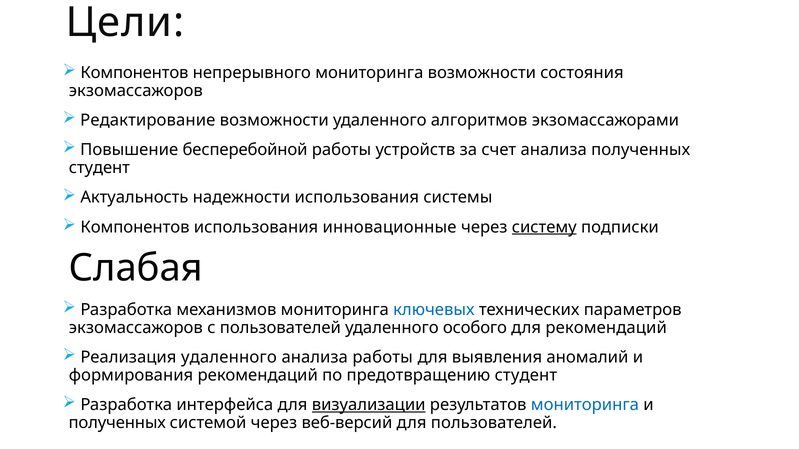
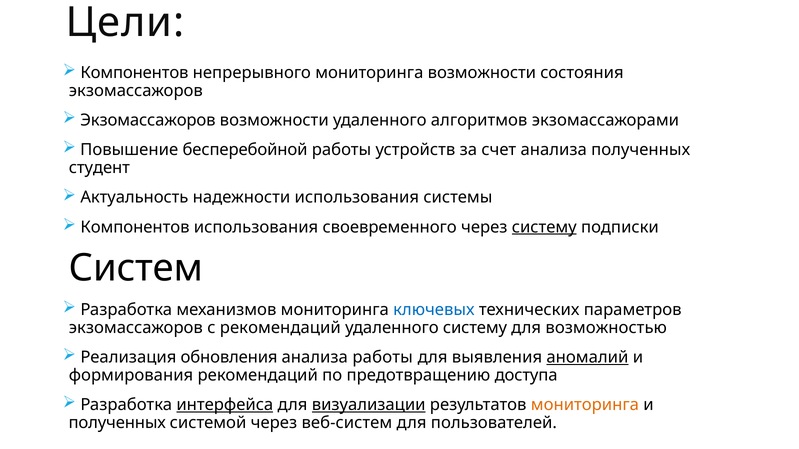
Редактирование at (148, 120): Редактирование -> Экзомассажоров
инновационные: инновационные -> своевременного
Слабая: Слабая -> Систем
с пользователей: пользователей -> рекомендаций
удаленного особого: особого -> систему
для рекомендаций: рекомендаций -> возможностью
Реализация удаленного: удаленного -> обновления
аномалий underline: none -> present
предотвращению студент: студент -> доступа
интерфейса underline: none -> present
мониторинга at (585, 405) colour: blue -> orange
веб-версий: веб-версий -> веб-систем
